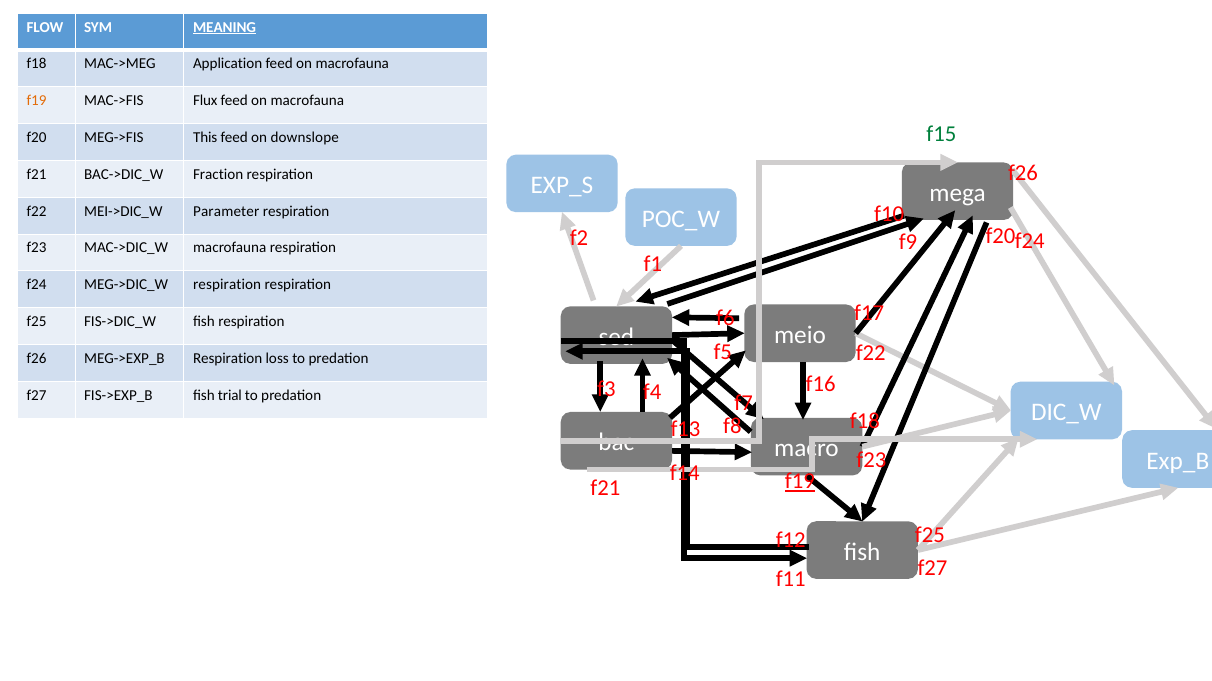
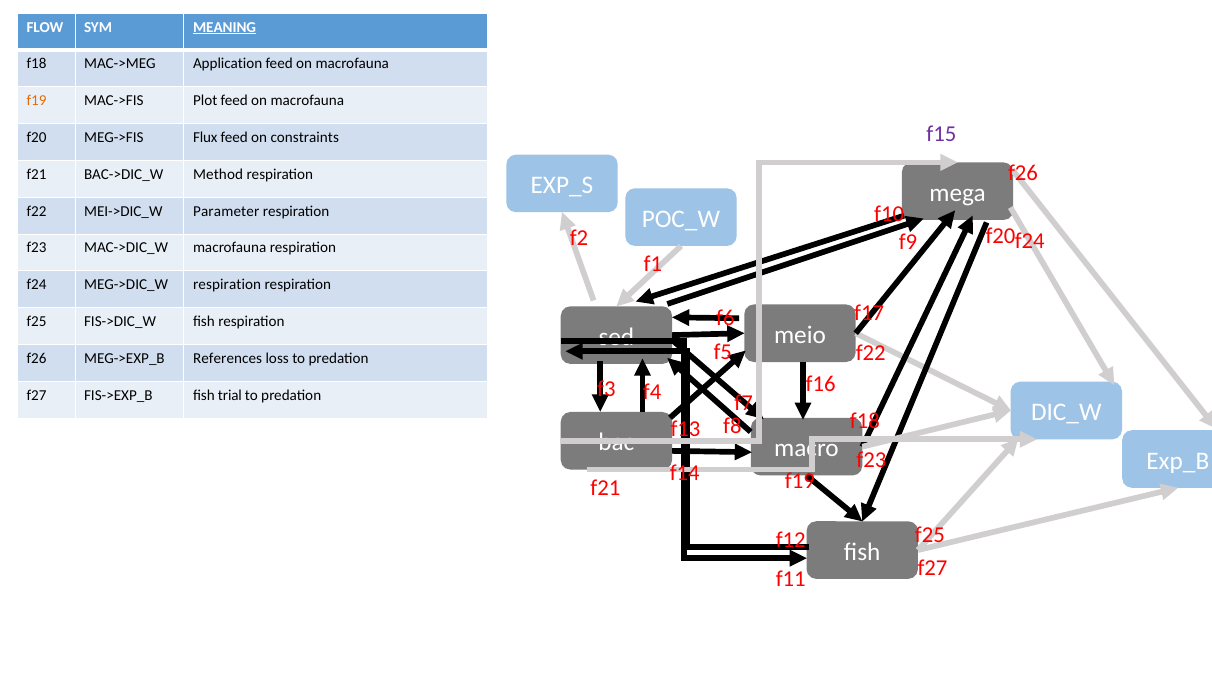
Flux: Flux -> Plot
f15 colour: green -> purple
This: This -> Flux
downslope: downslope -> constraints
Fraction: Fraction -> Method
Respiration at (228, 359): Respiration -> References
f19 at (800, 482) underline: present -> none
